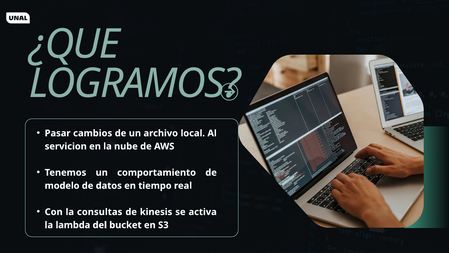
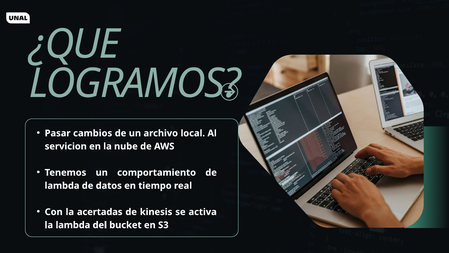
modelo at (62, 185): modelo -> lambda
consultas: consultas -> acertadas
